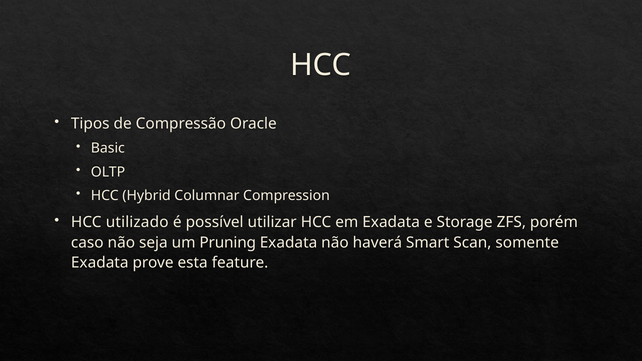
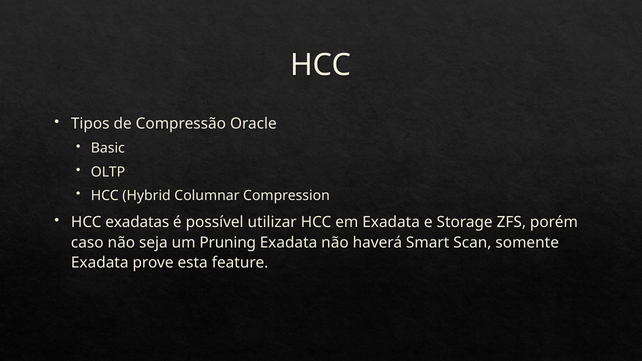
utilizado: utilizado -> exadatas
